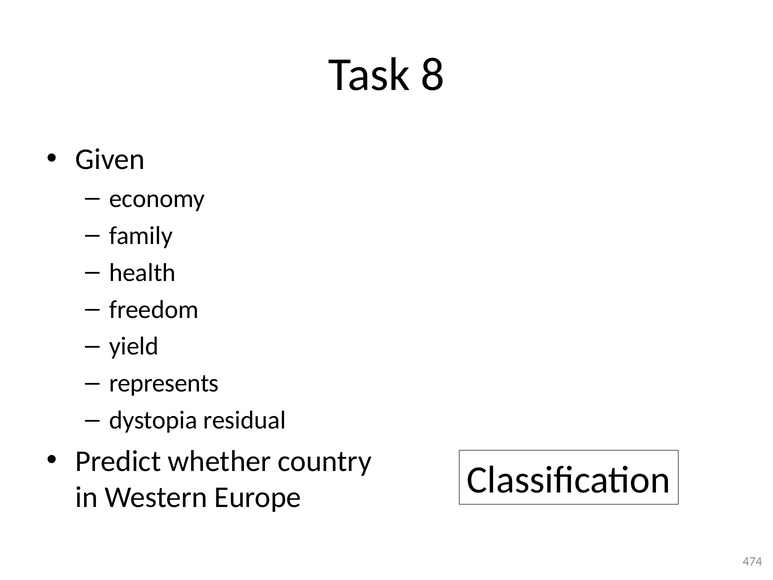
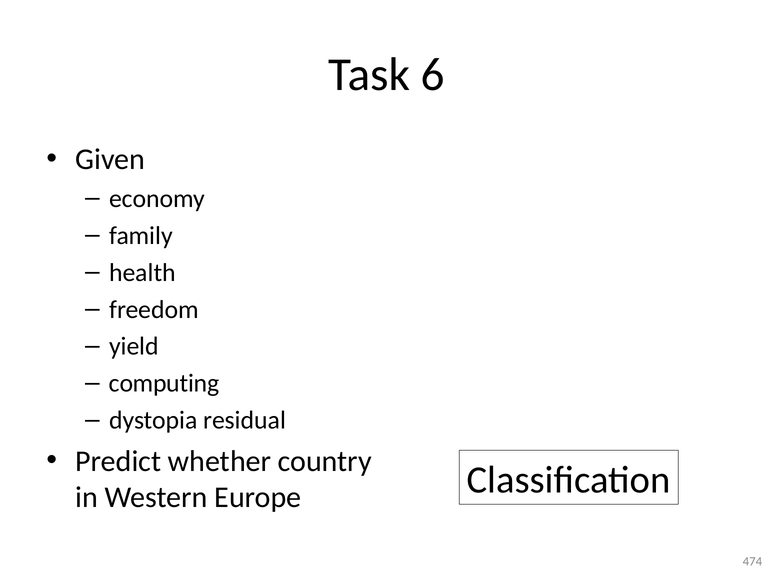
8: 8 -> 6
represents: represents -> computing
